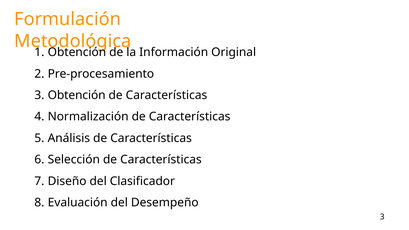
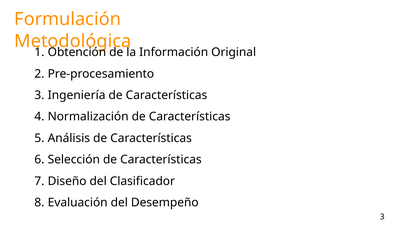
Obtención at (77, 95): Obtención -> Ingeniería
